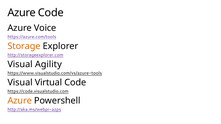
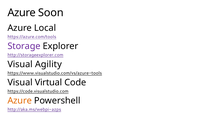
Azure Code: Code -> Soon
Voice: Voice -> Local
Storage colour: orange -> purple
